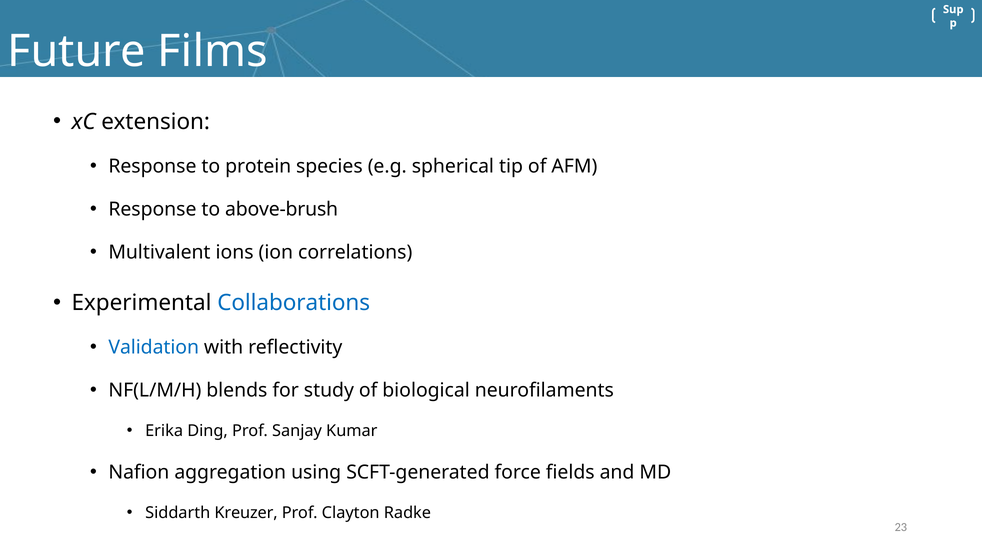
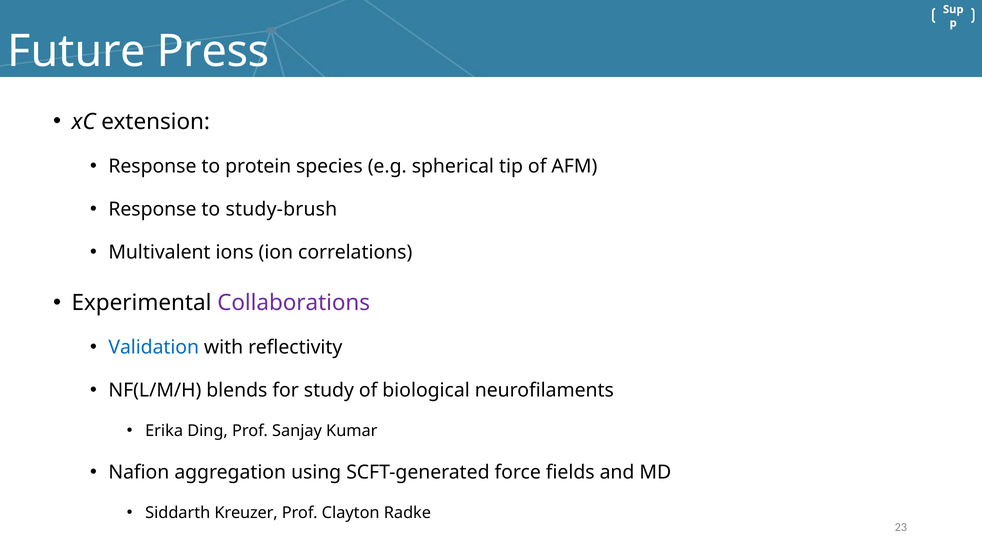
Films: Films -> Press
above-brush: above-brush -> study-brush
Collaborations colour: blue -> purple
